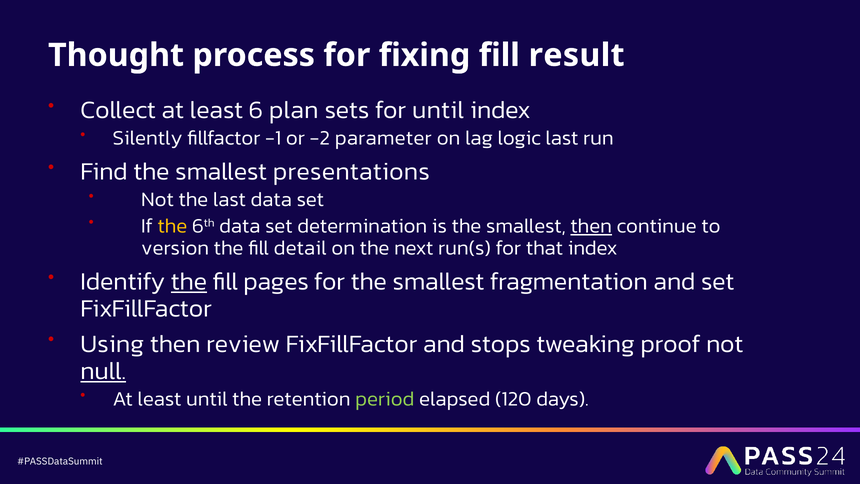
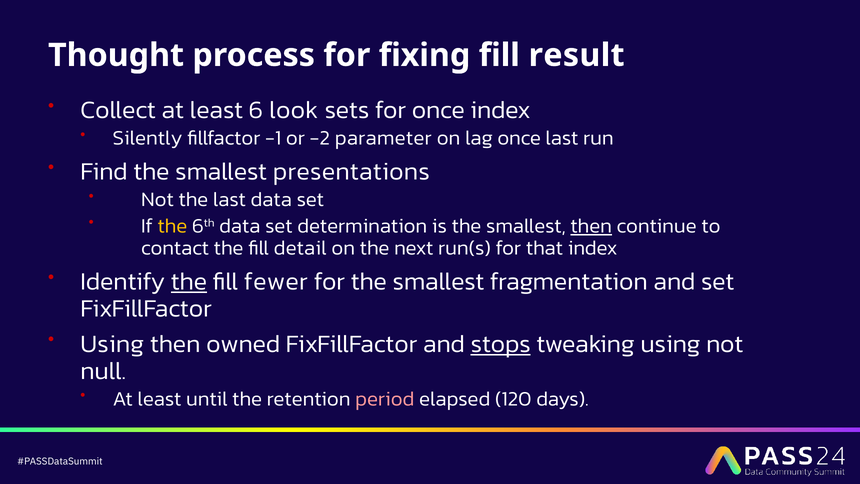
plan: plan -> look
for until: until -> once
lag logic: logic -> once
version: version -> contact
pages: pages -> fewer
review: review -> owned
stops underline: none -> present
tweaking proof: proof -> using
null underline: present -> none
period colour: light green -> pink
